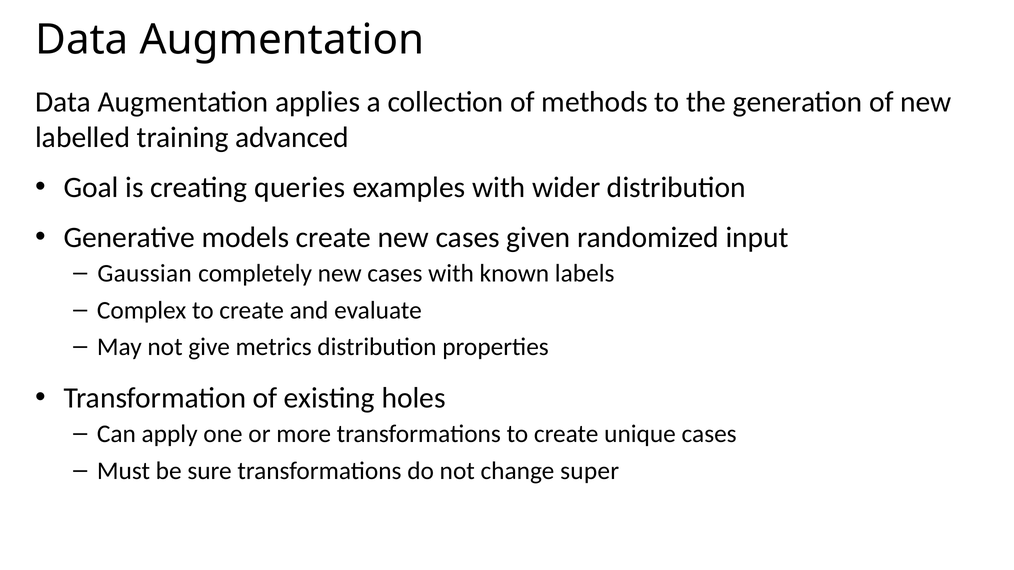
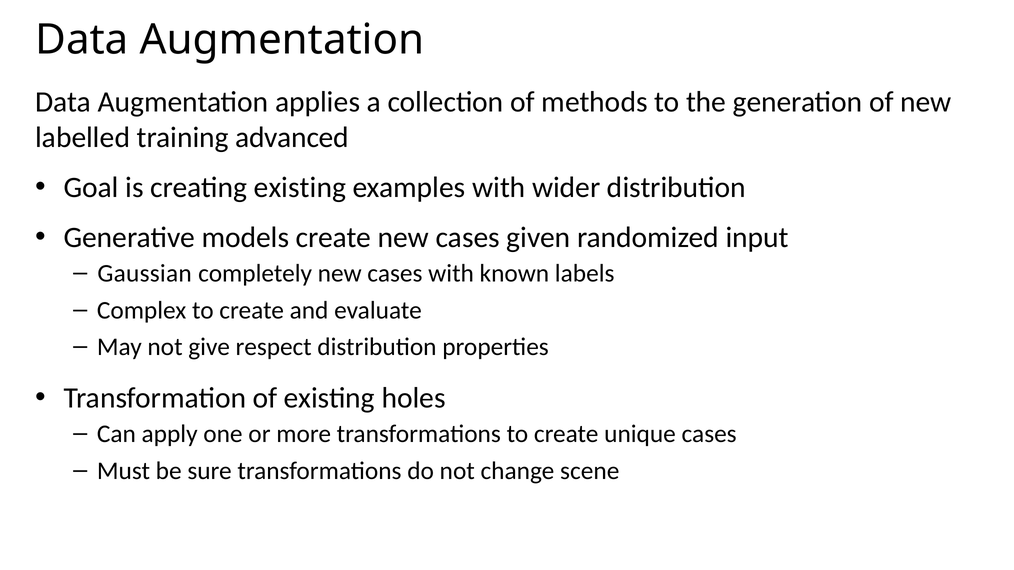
creating queries: queries -> existing
metrics: metrics -> respect
super: super -> scene
